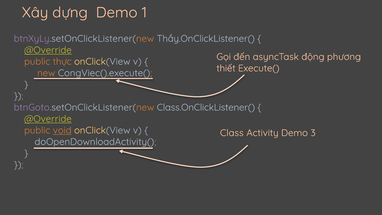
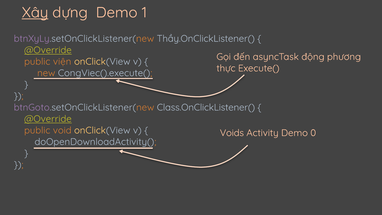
Xây underline: none -> present
thực: thực -> viện
thiết: thiết -> thực
void underline: present -> none
Class: Class -> Voids
3: 3 -> 0
